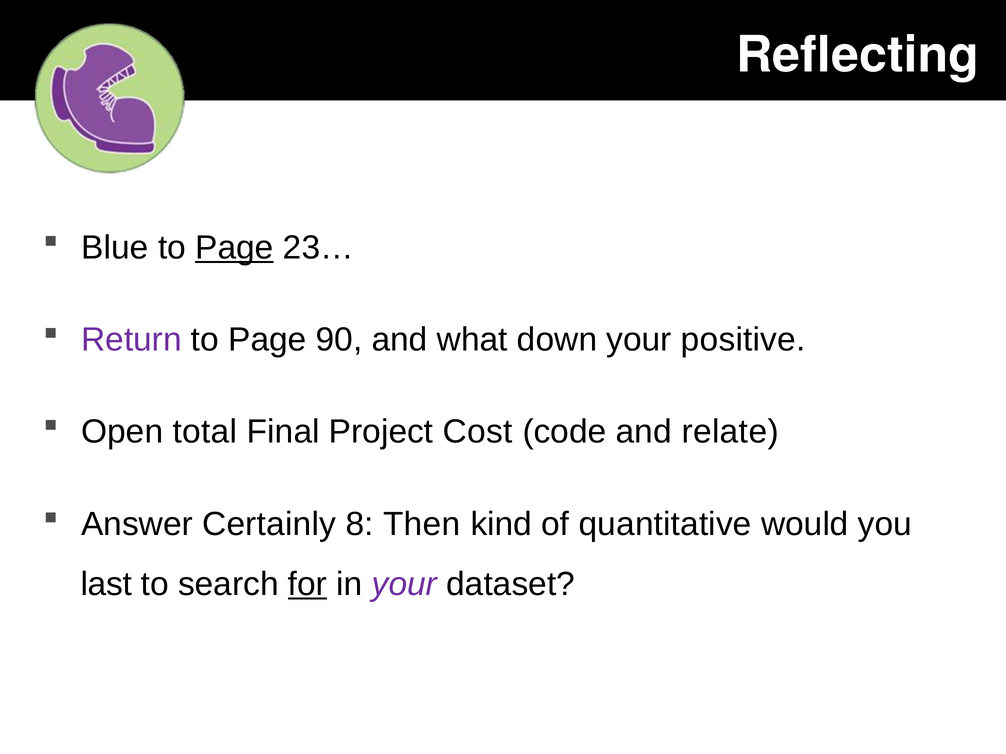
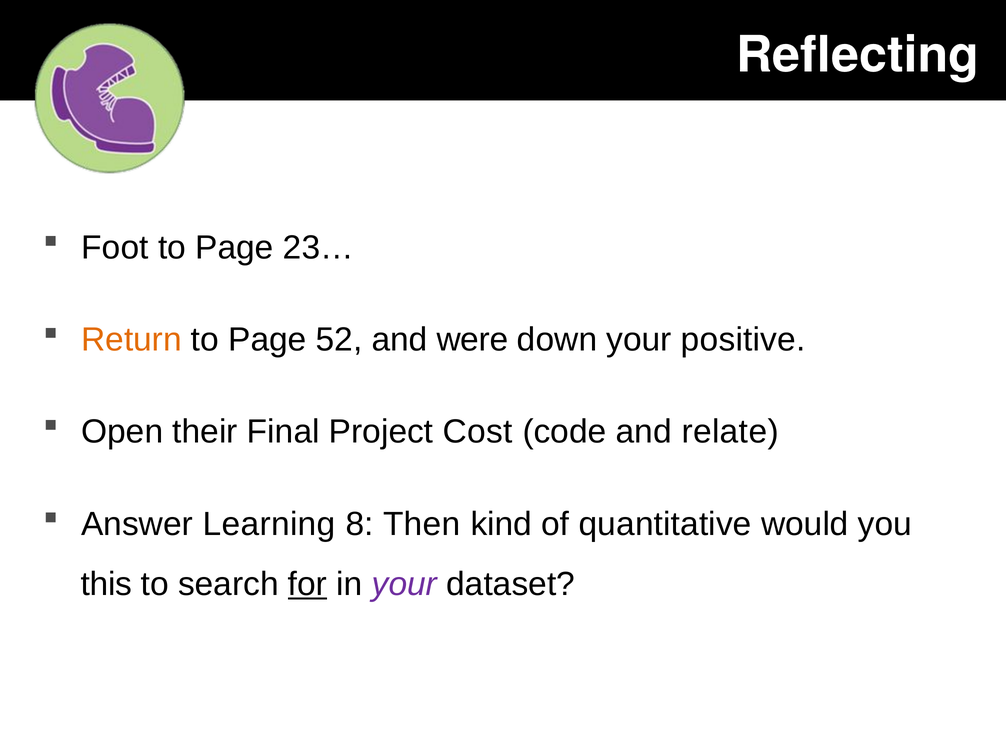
Blue: Blue -> Foot
Page at (234, 248) underline: present -> none
Return colour: purple -> orange
90: 90 -> 52
what: what -> were
total: total -> their
Certainly: Certainly -> Learning
last: last -> this
